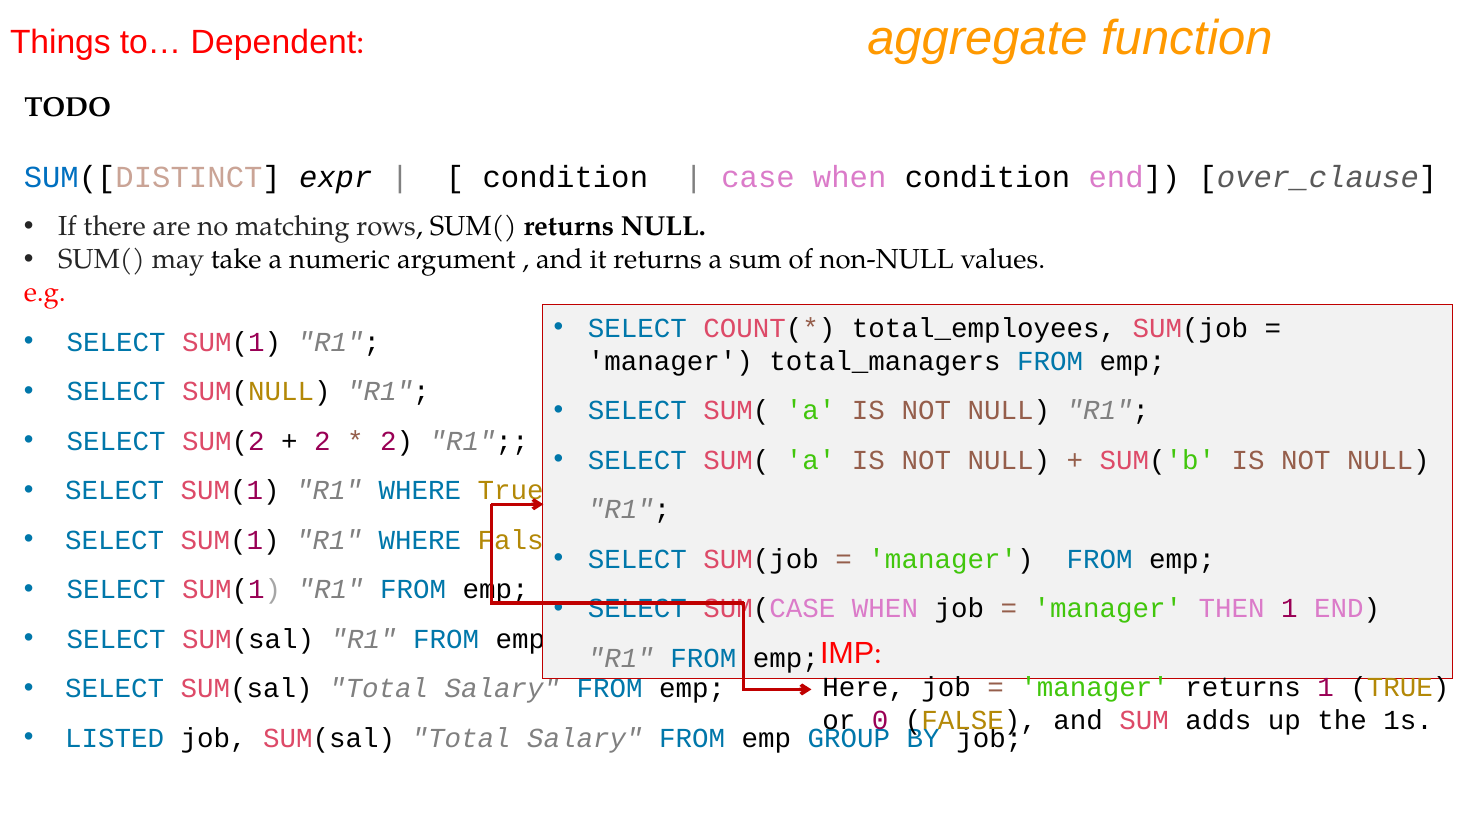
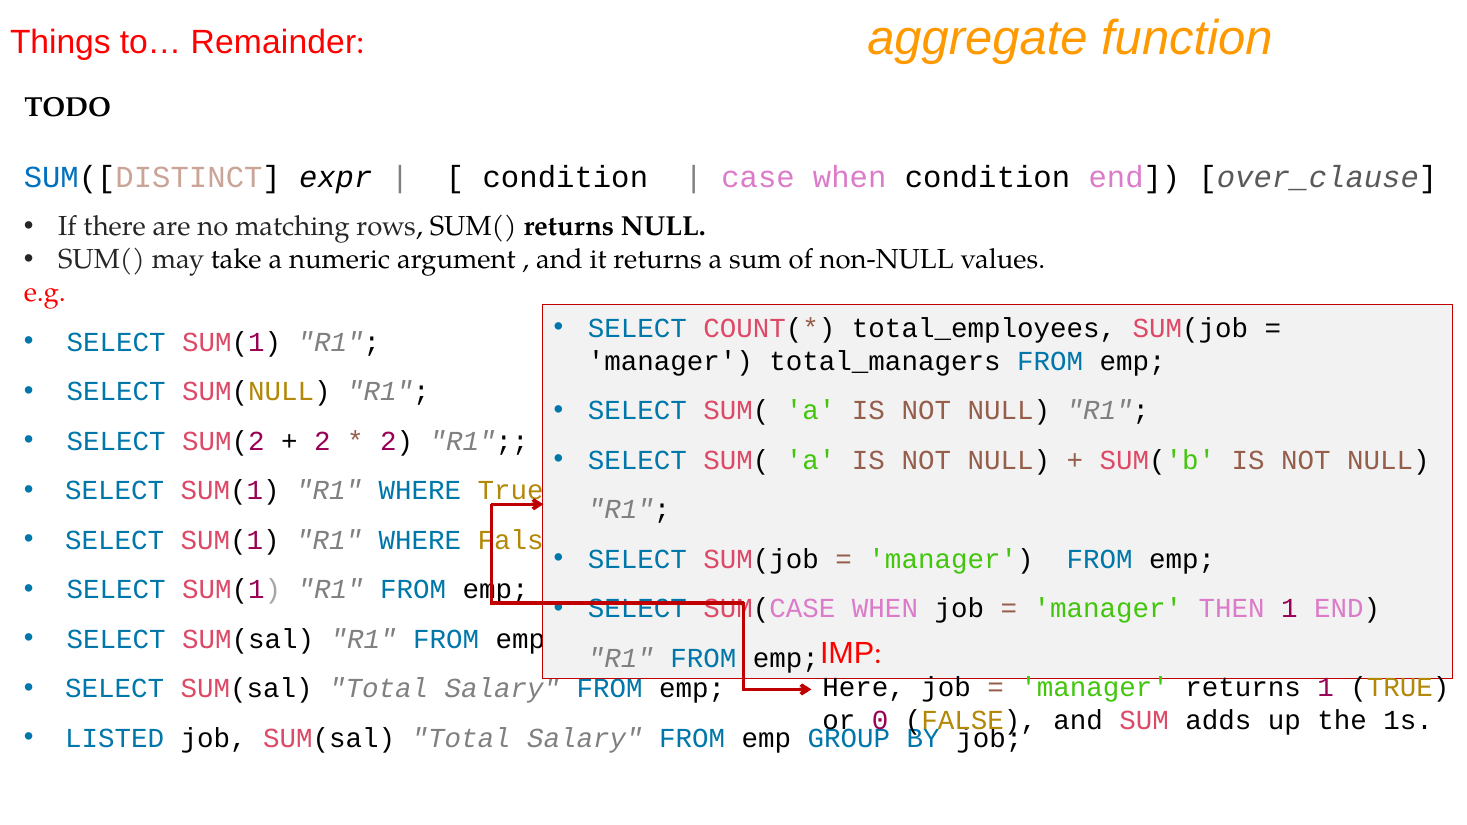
Dependent: Dependent -> Remainder
